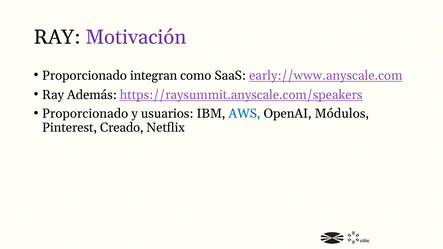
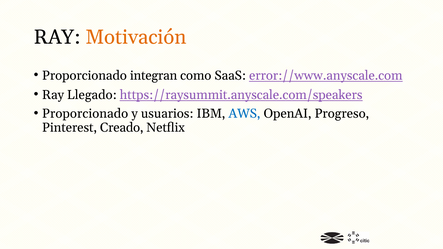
Motivación colour: purple -> orange
early://www.anyscale.com: early://www.anyscale.com -> error://www.anyscale.com
Además: Además -> Llegado
Módulos: Módulos -> Progreso
